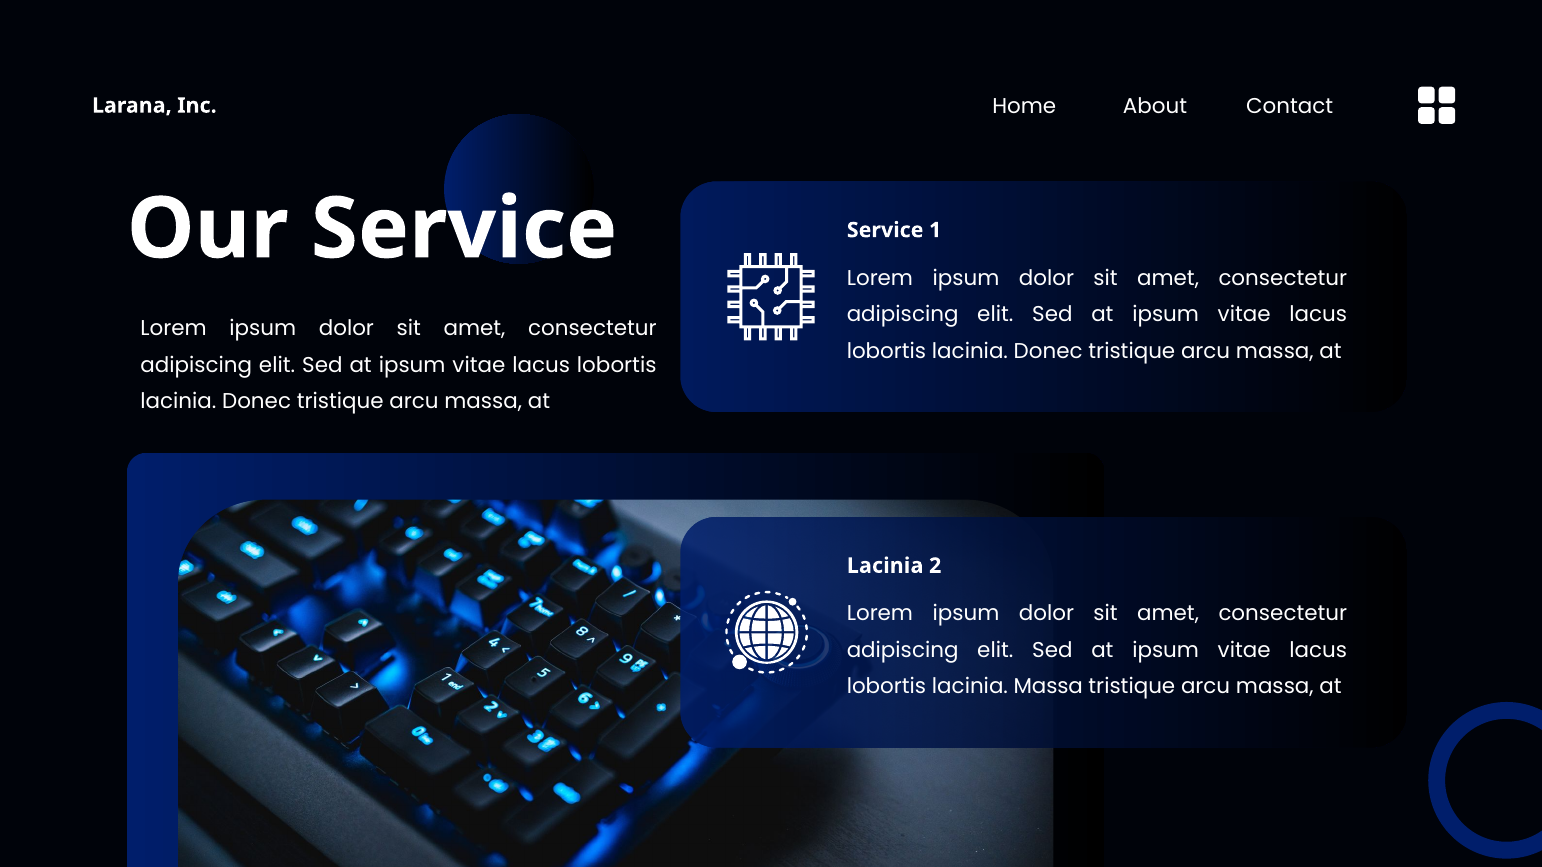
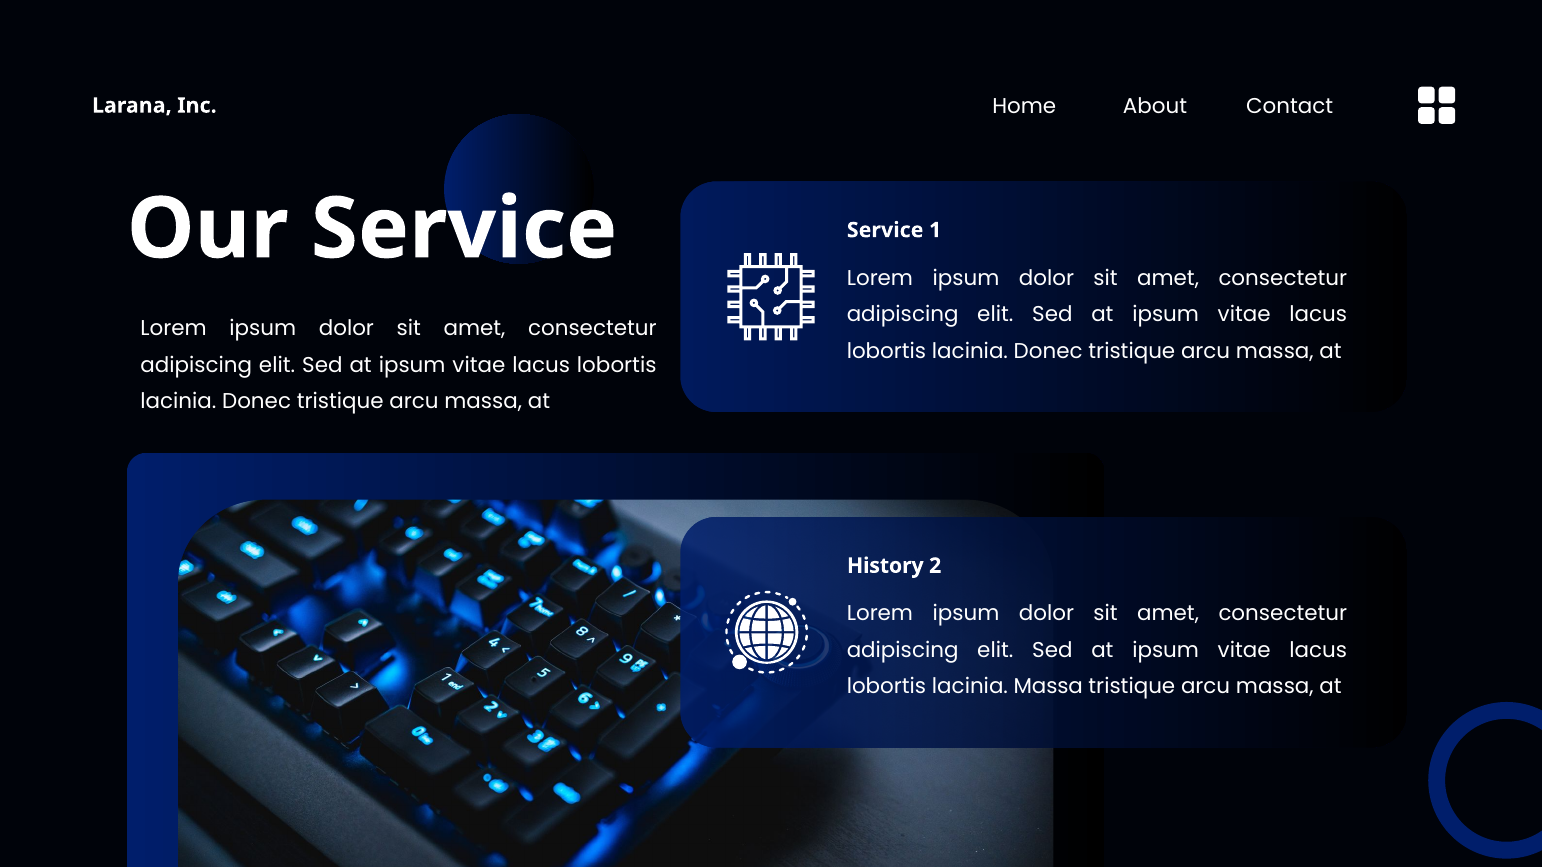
Lacinia at (885, 566): Lacinia -> History
